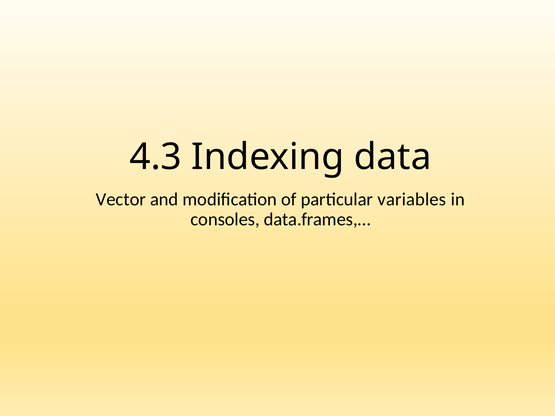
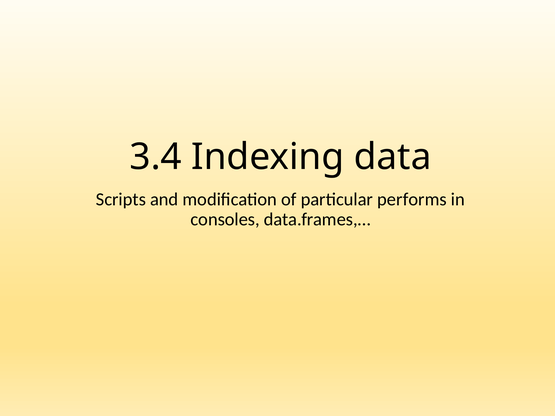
4.3: 4.3 -> 3.4
Vector: Vector -> Scripts
variables: variables -> performs
